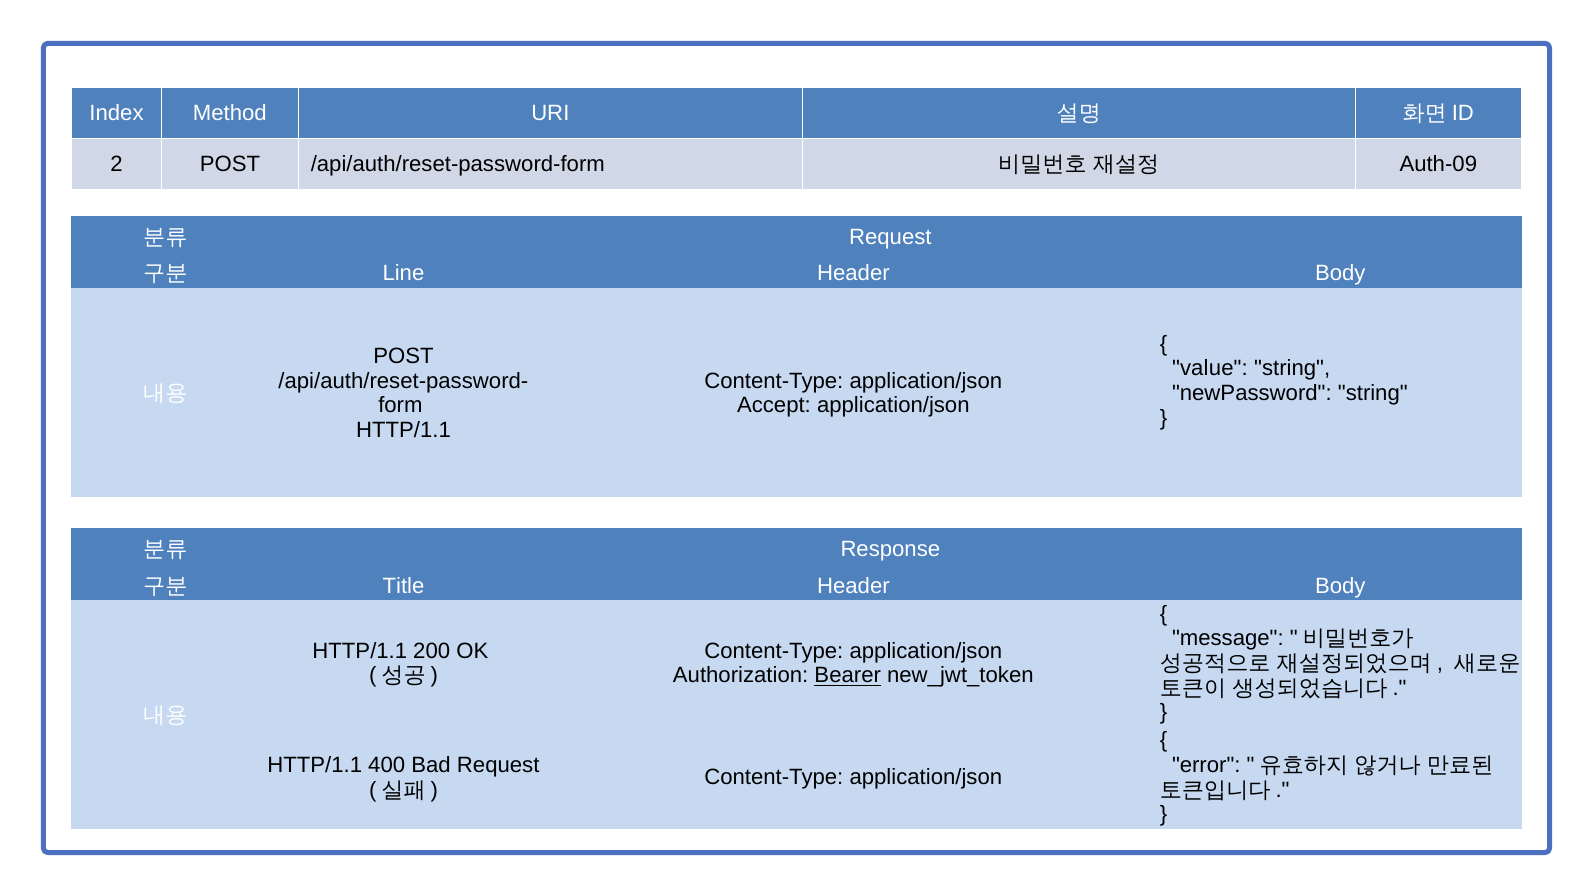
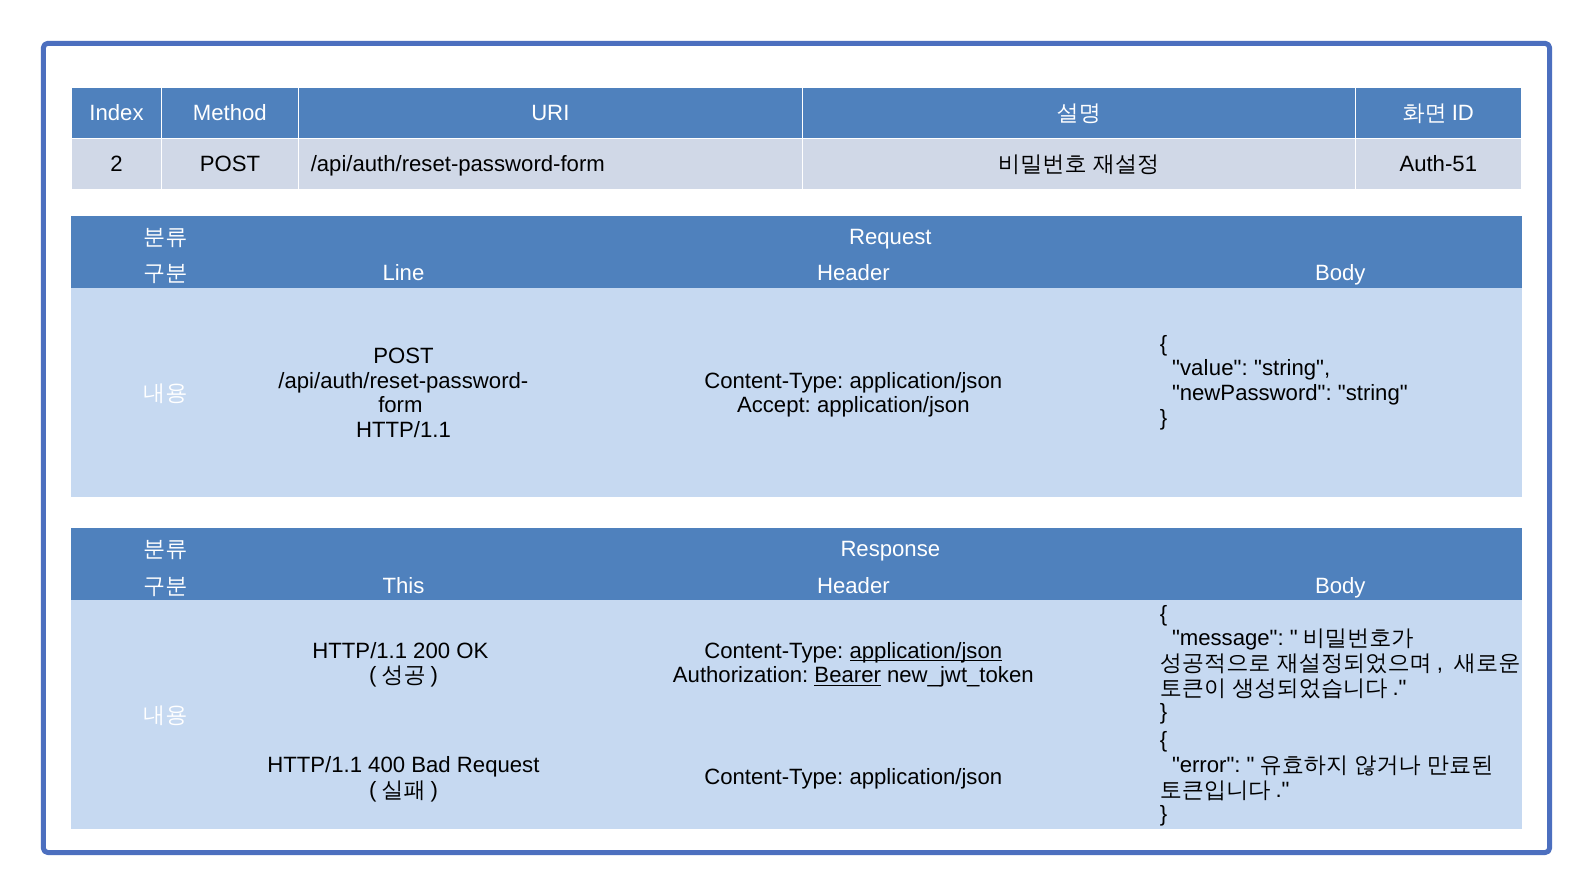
Auth-09: Auth-09 -> Auth-51
Title: Title -> This
application/json at (926, 651) underline: none -> present
